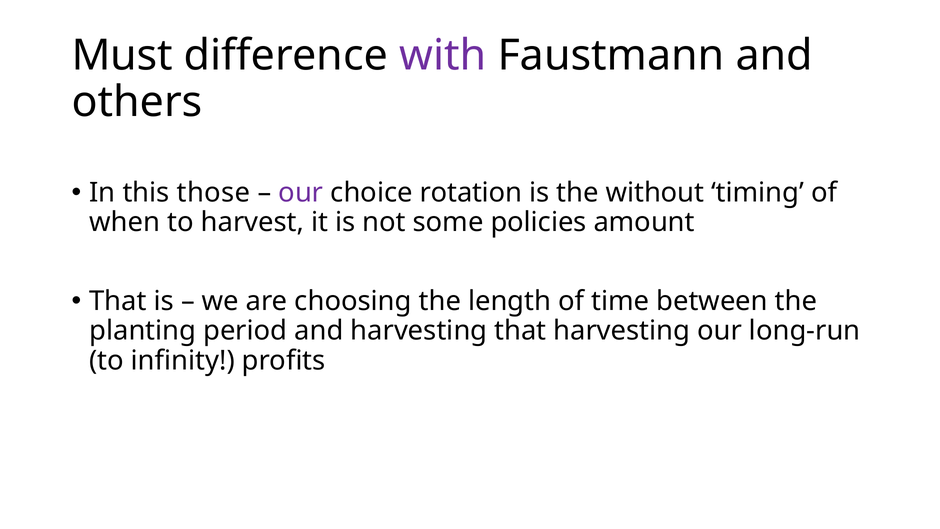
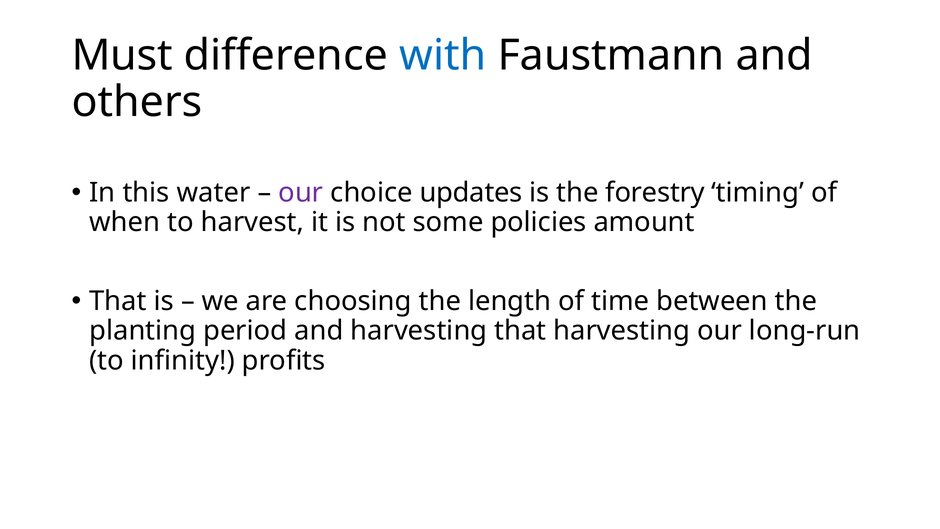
with colour: purple -> blue
those: those -> water
rotation: rotation -> updates
without: without -> forestry
